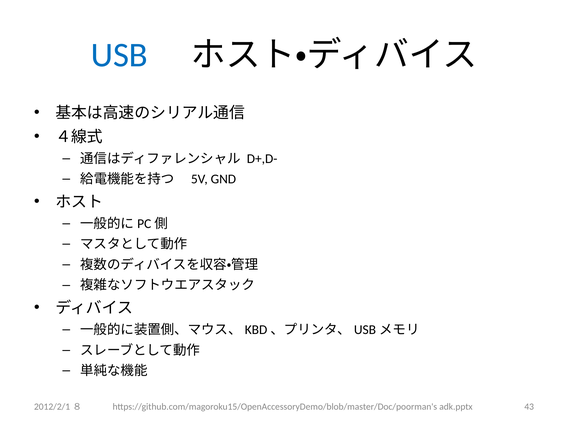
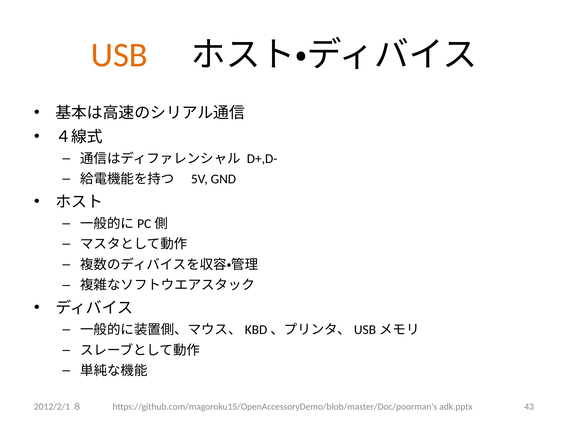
USB colour: blue -> orange
